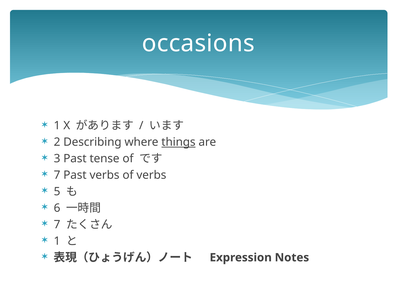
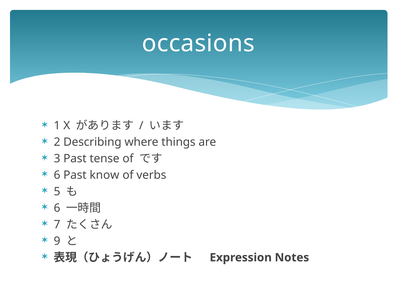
things underline: present -> none
7 at (57, 176): 7 -> 6
Past verbs: verbs -> know
1 at (57, 242): 1 -> 9
